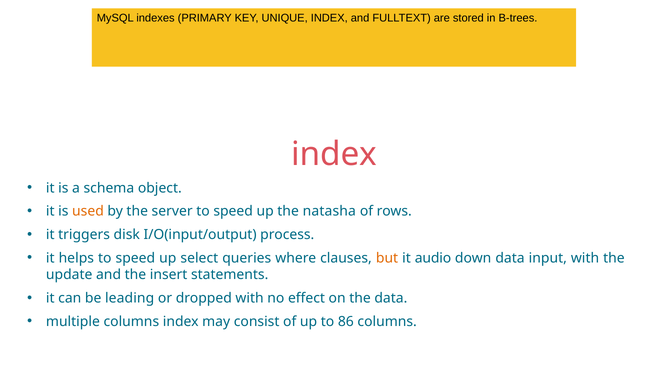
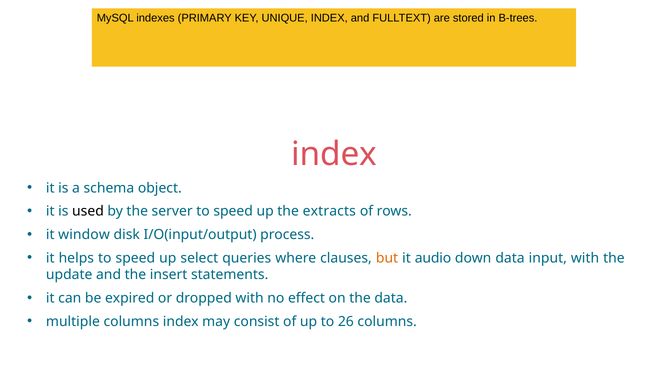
used colour: orange -> black
natasha: natasha -> extracts
triggers: triggers -> window
leading: leading -> expired
86: 86 -> 26
